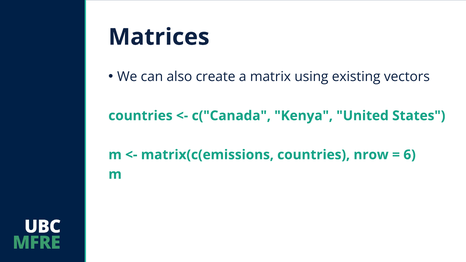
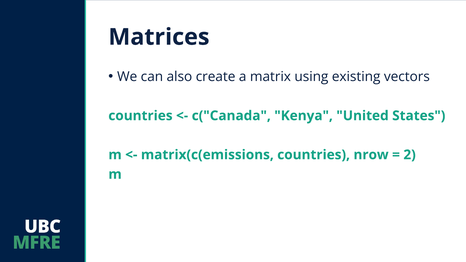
6: 6 -> 2
